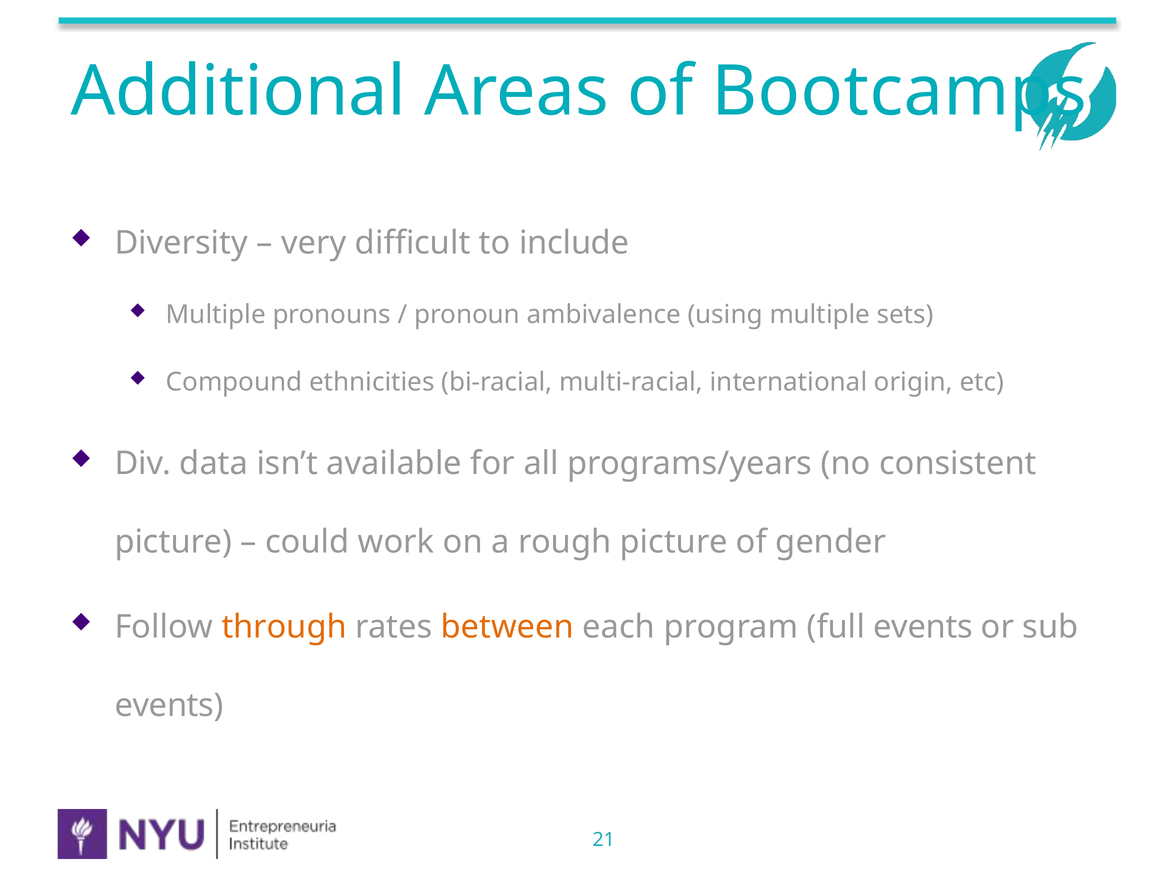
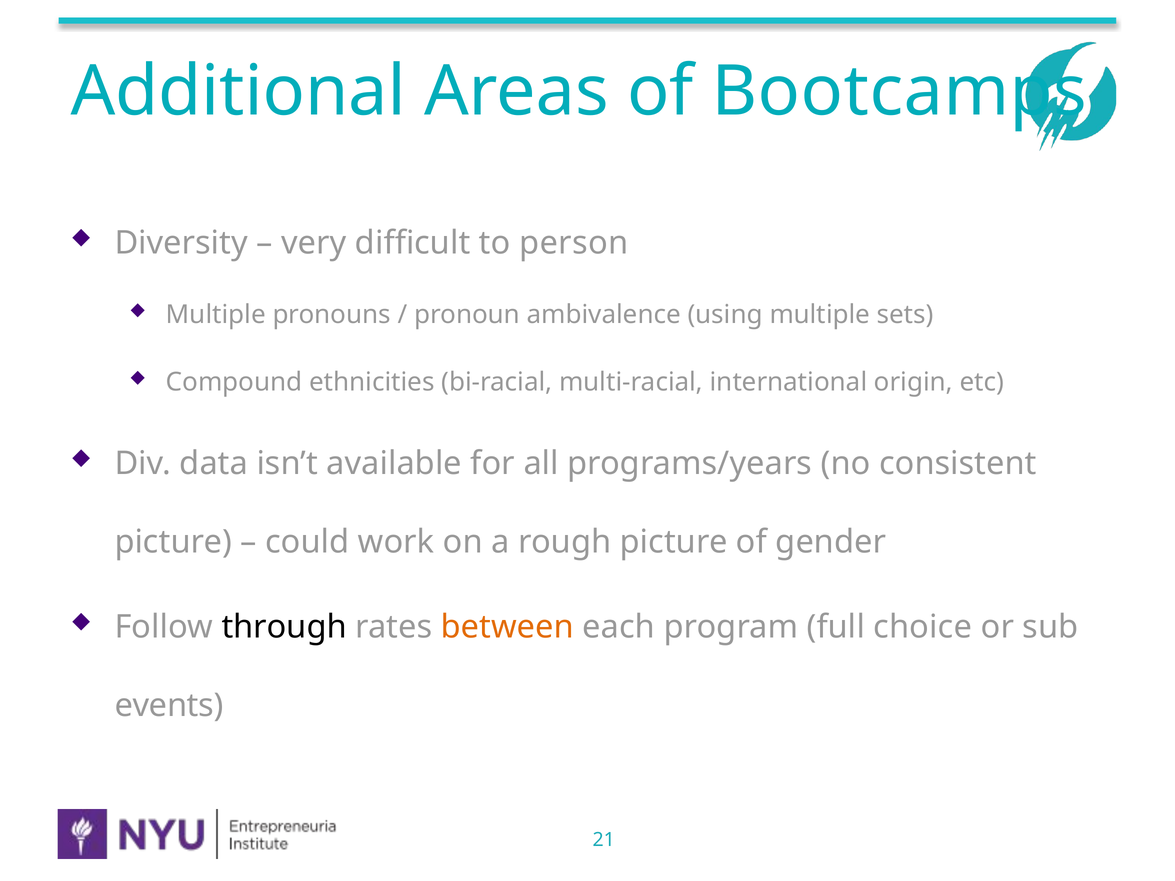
include: include -> person
through colour: orange -> black
full events: events -> choice
